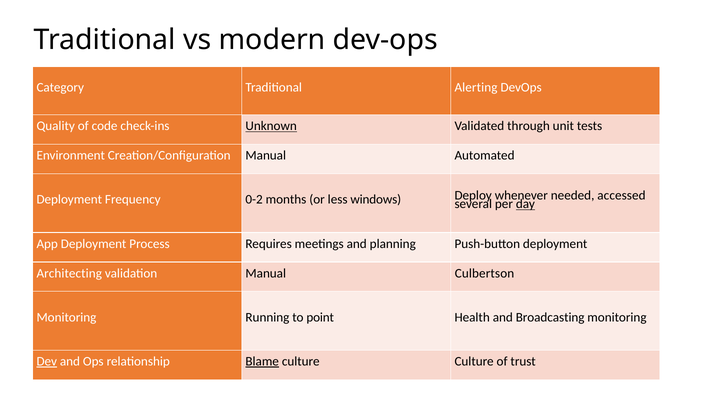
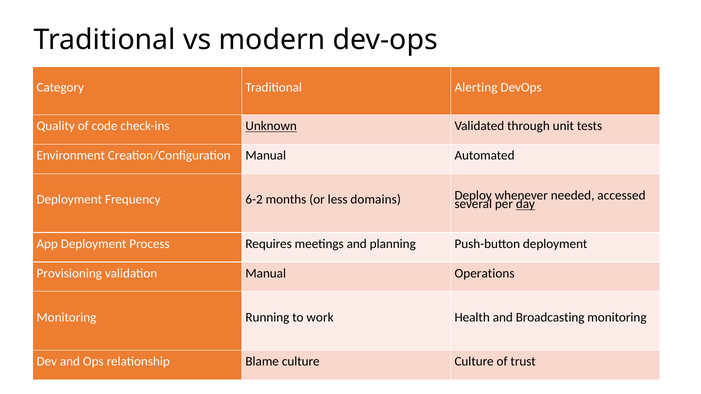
0-2: 0-2 -> 6-2
windows: windows -> domains
Architecting: Architecting -> Provisioning
Culbertson: Culbertson -> Operations
point: point -> work
Dev underline: present -> none
Blame underline: present -> none
